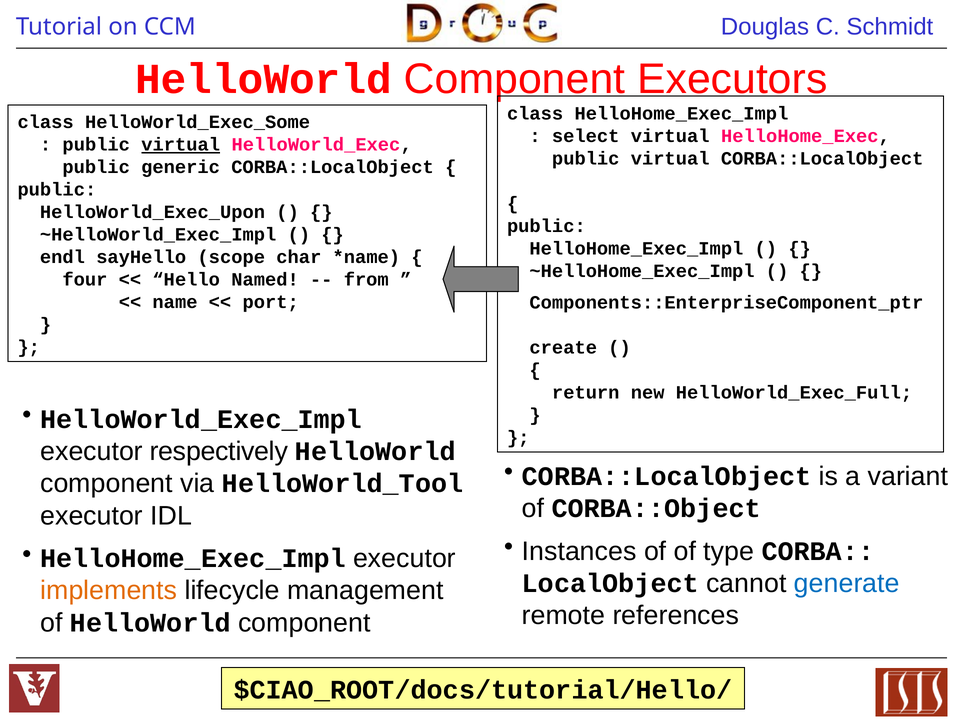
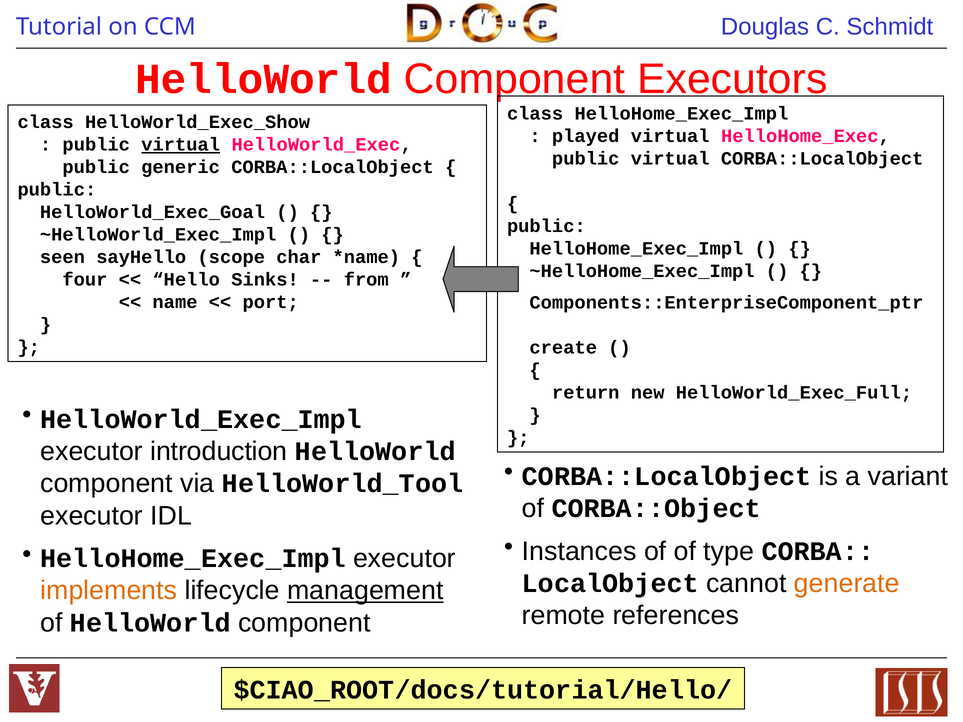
HelloWorld_Exec_Some: HelloWorld_Exec_Some -> HelloWorld_Exec_Show
select: select -> played
HelloWorld_Exec_Upon: HelloWorld_Exec_Upon -> HelloWorld_Exec_Goal
endl: endl -> seen
Named: Named -> Sinks
respectively: respectively -> introduction
generate colour: blue -> orange
management underline: none -> present
